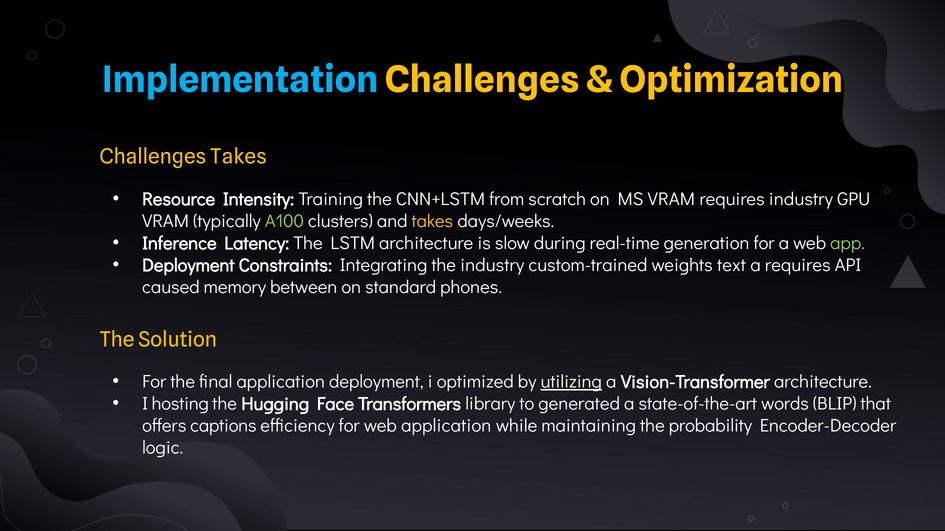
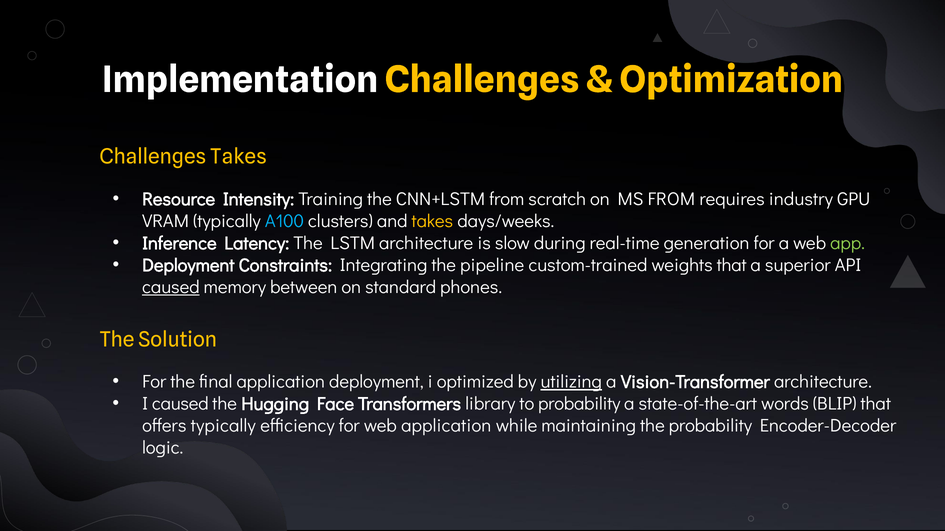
Implementation colour: light blue -> white
MS VRAM: VRAM -> FROM
A100 colour: light green -> light blue
the industry: industry -> pipeline
weights text: text -> that
a requires: requires -> superior
caused at (171, 288) underline: none -> present
I hosting: hosting -> caused
to generated: generated -> probability
offers captions: captions -> typically
